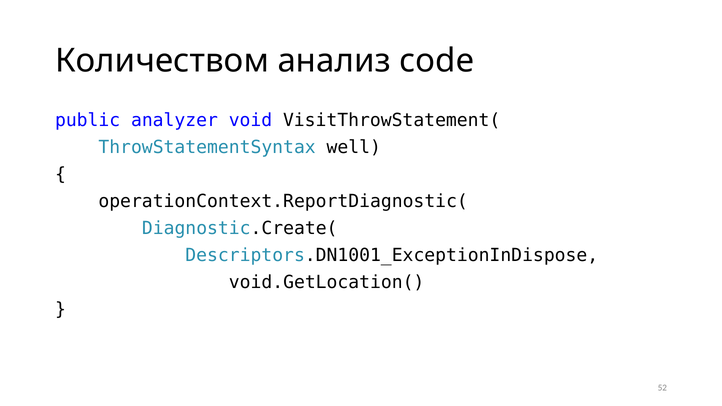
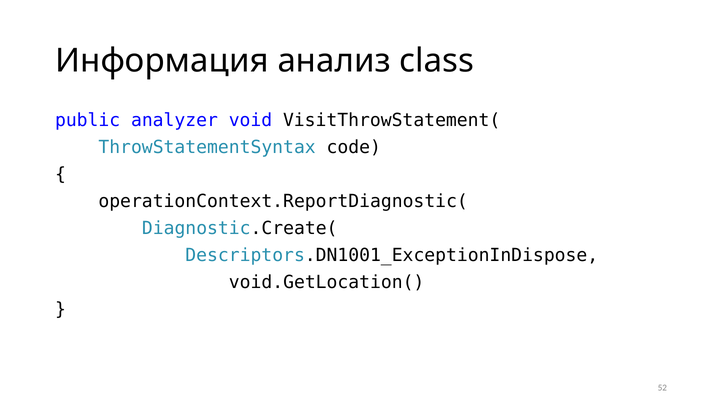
Количеством: Количеством -> Информация
code: code -> class
well: well -> code
